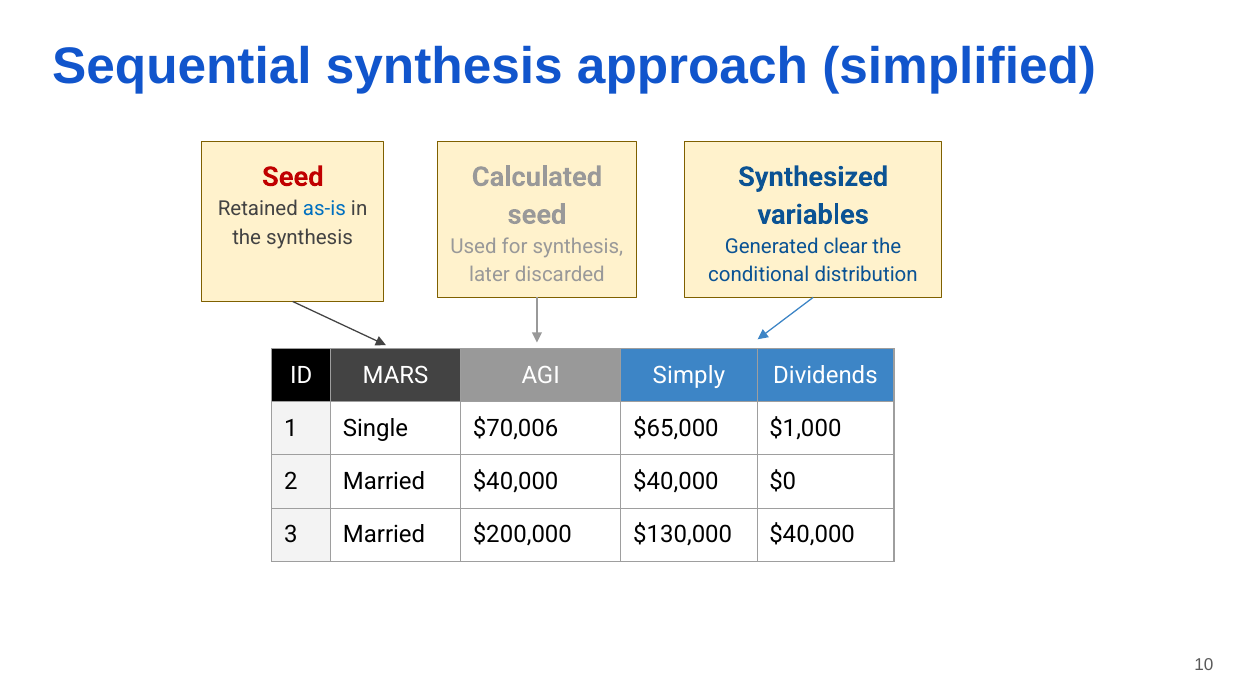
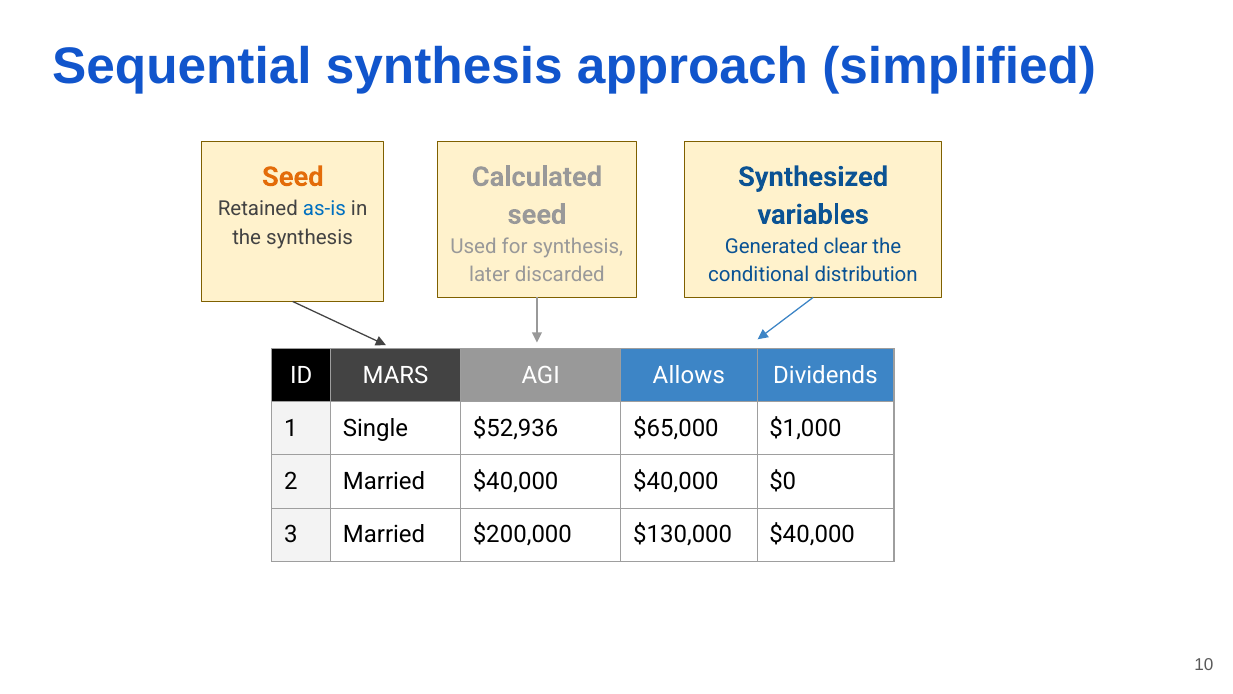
Seed at (293, 177) colour: red -> orange
Simply: Simply -> Allows
$70,006: $70,006 -> $52,936
